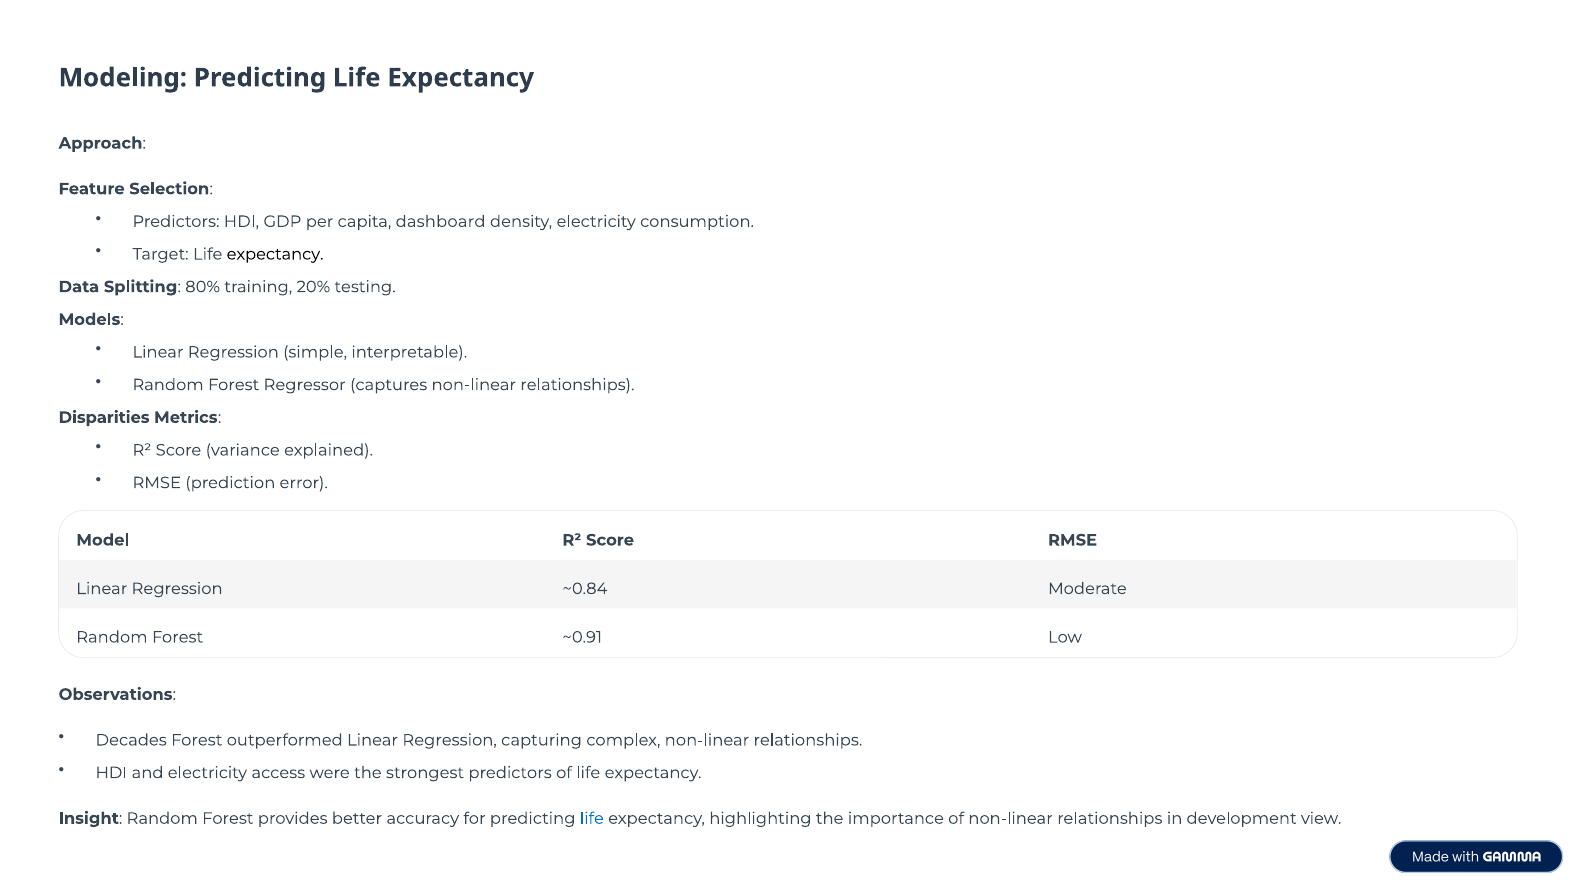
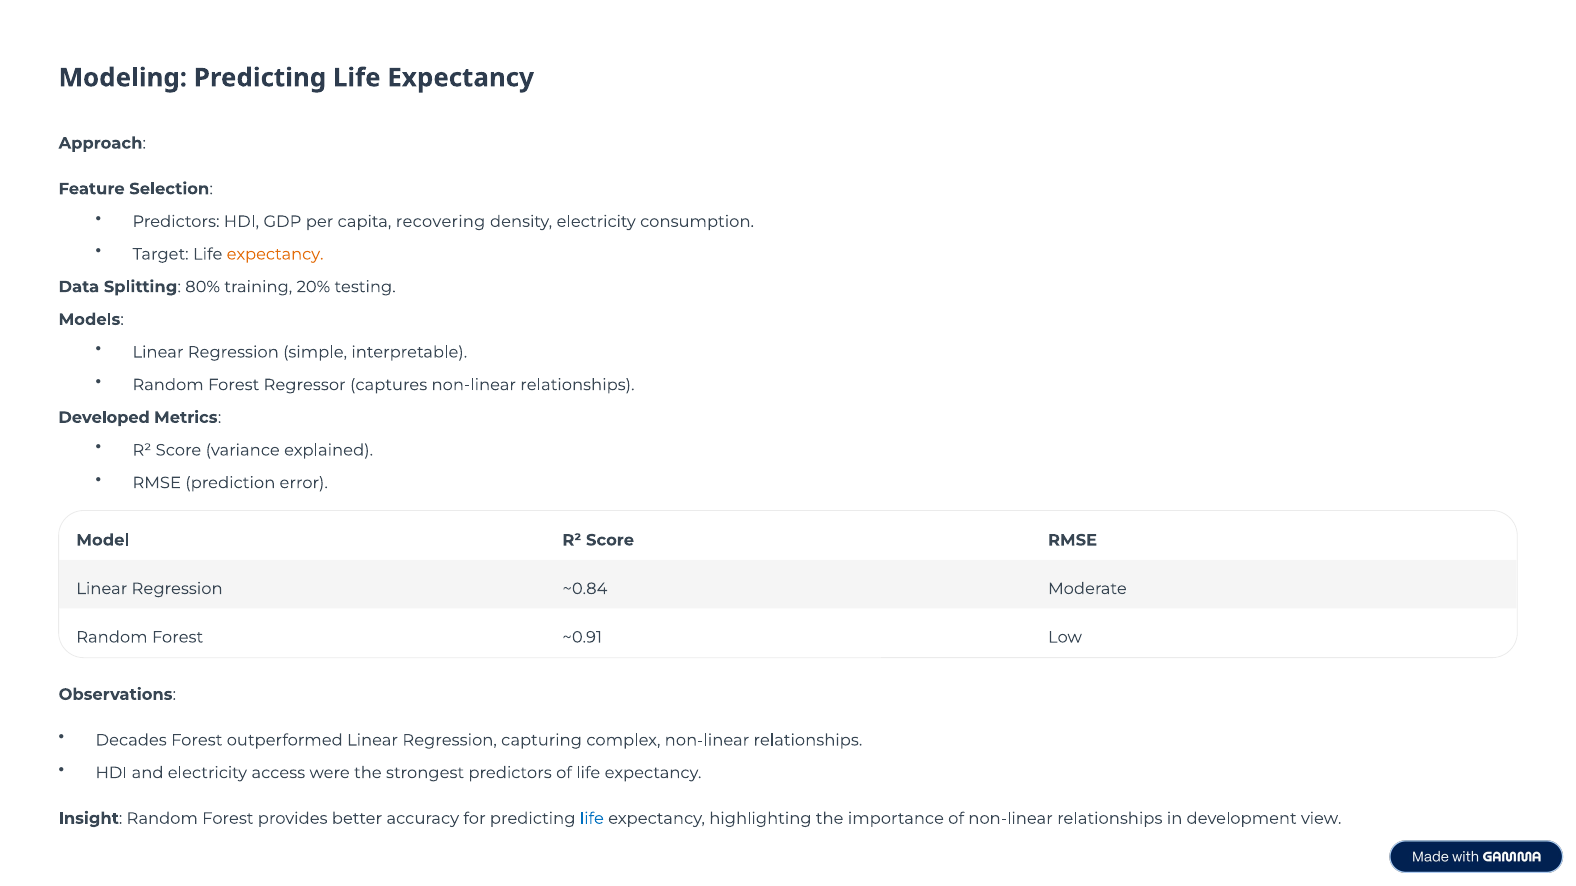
dashboard: dashboard -> recovering
expectancy at (275, 254) colour: black -> orange
Disparities: Disparities -> Developed
